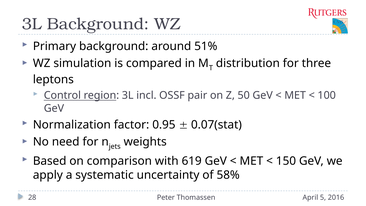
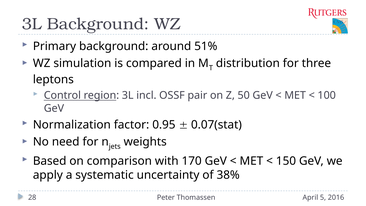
619: 619 -> 170
58%: 58% -> 38%
